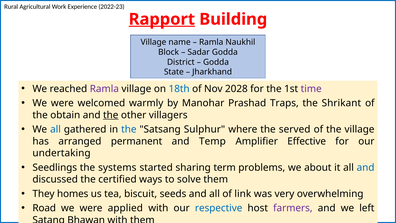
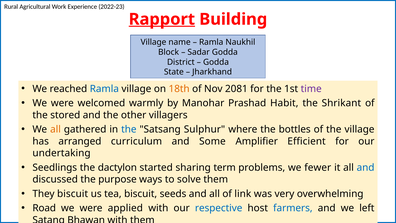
Ramla at (104, 89) colour: purple -> blue
18th colour: blue -> orange
2028: 2028 -> 2081
Traps: Traps -> Habit
obtain: obtain -> stored
the at (111, 115) underline: present -> none
all at (55, 129) colour: blue -> orange
served: served -> bottles
permanent: permanent -> curriculum
Temp: Temp -> Some
Effective: Effective -> Efficient
systems: systems -> dactylon
about: about -> fewer
certified: certified -> purpose
They homes: homes -> biscuit
farmers colour: purple -> blue
